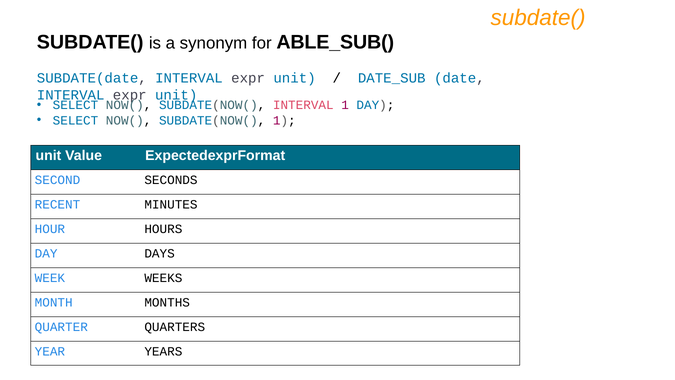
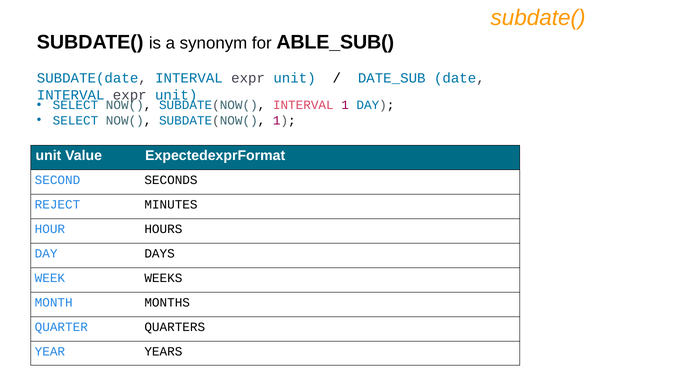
RECENT: RECENT -> REJECT
